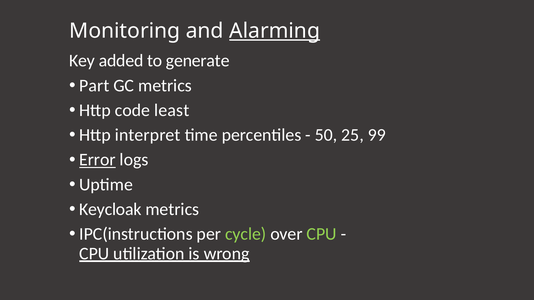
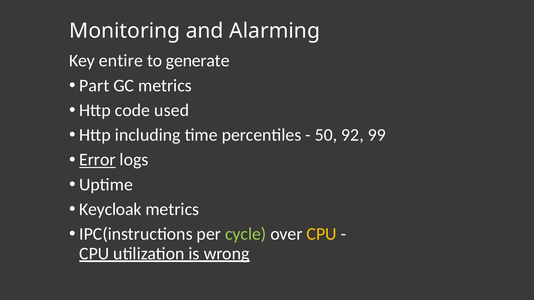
Alarming underline: present -> none
added: added -> entire
least: least -> used
interpret: interpret -> including
25: 25 -> 92
CPU at (322, 234) colour: light green -> yellow
